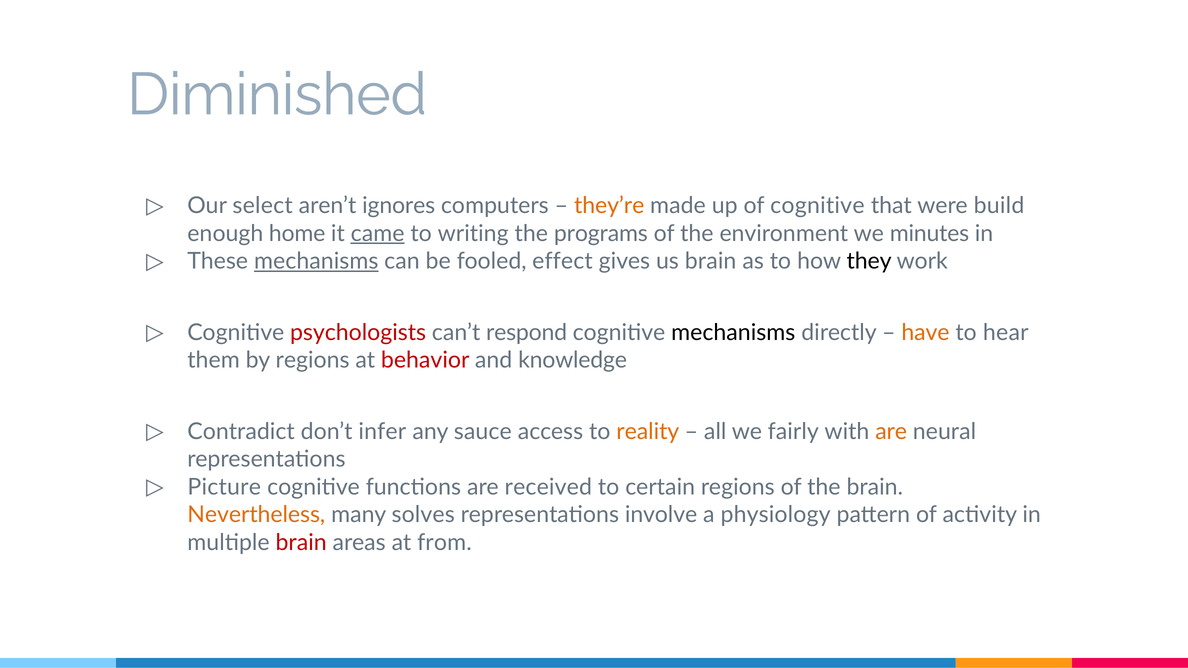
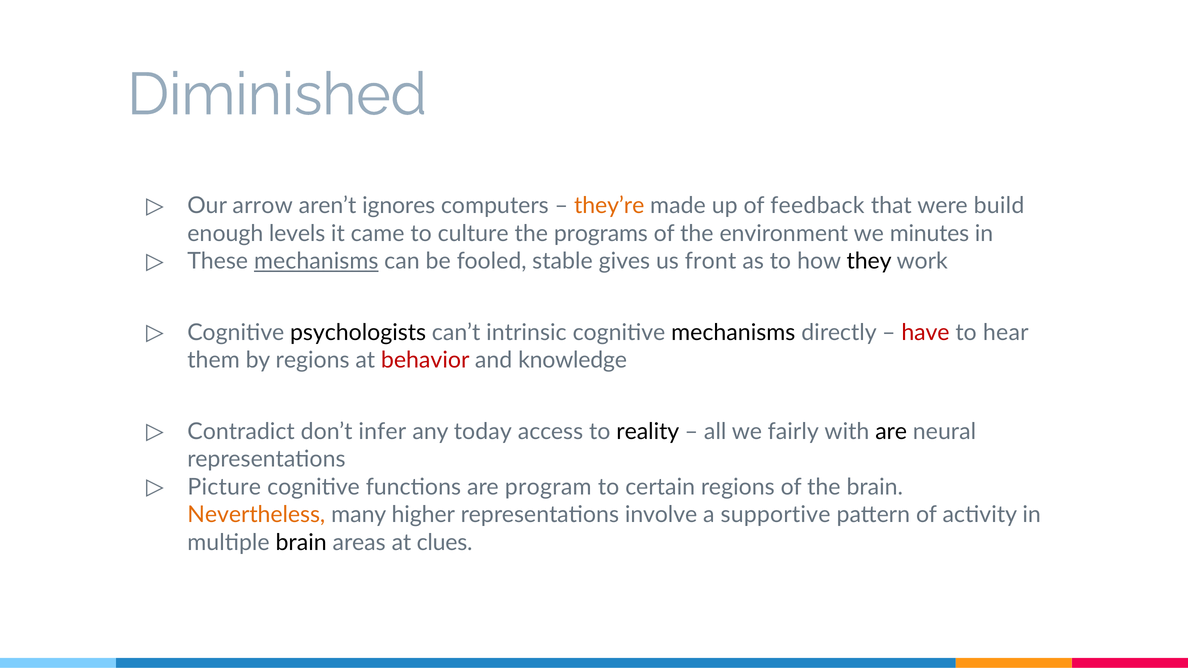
select: select -> arrow
of cognitive: cognitive -> feedback
home: home -> levels
came underline: present -> none
writing: writing -> culture
effect: effect -> stable
us brain: brain -> front
psychologists colour: red -> black
respond: respond -> intrinsic
have colour: orange -> red
sauce: sauce -> today
reality colour: orange -> black
are at (891, 432) colour: orange -> black
received: received -> program
solves: solves -> higher
physiology: physiology -> supportive
brain at (301, 543) colour: red -> black
from: from -> clues
